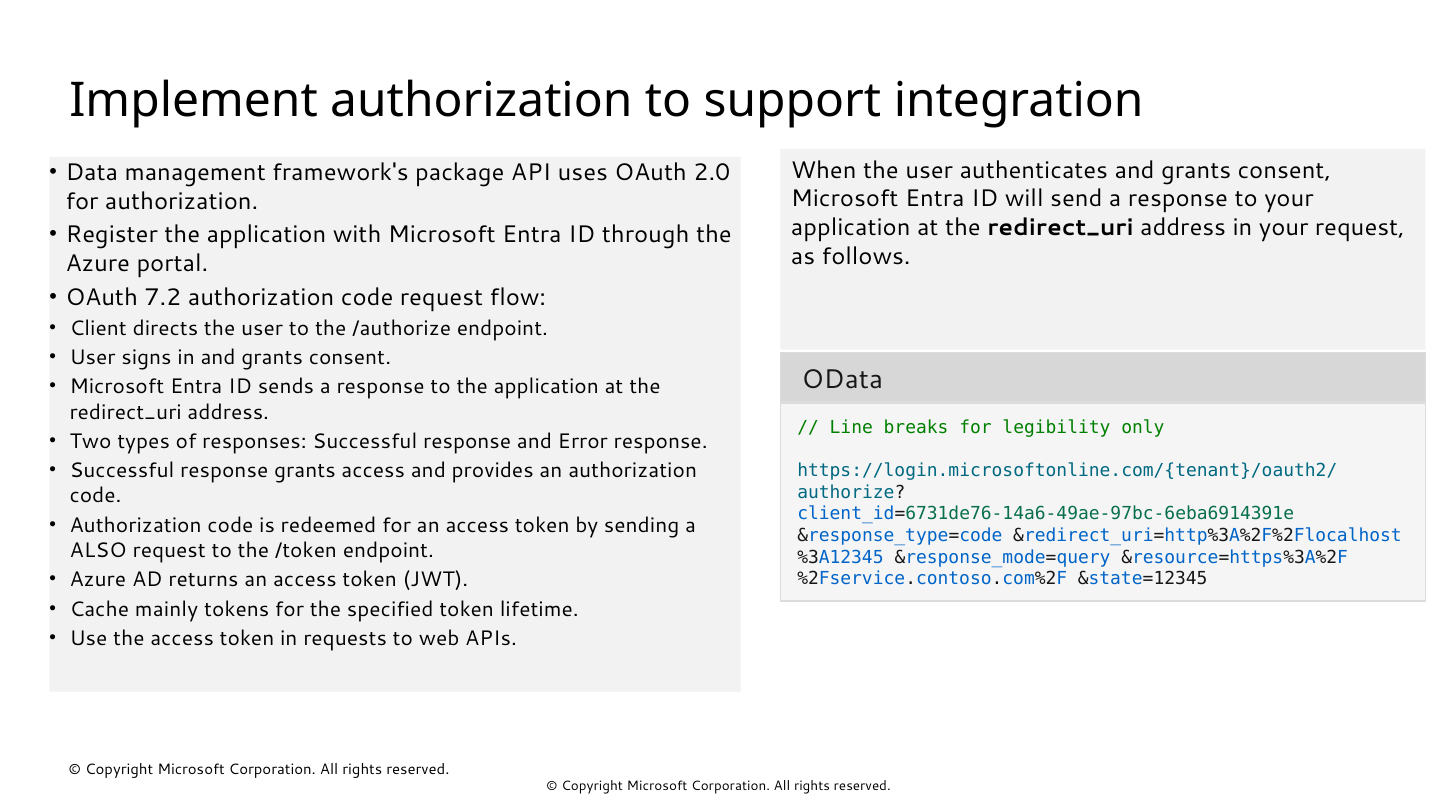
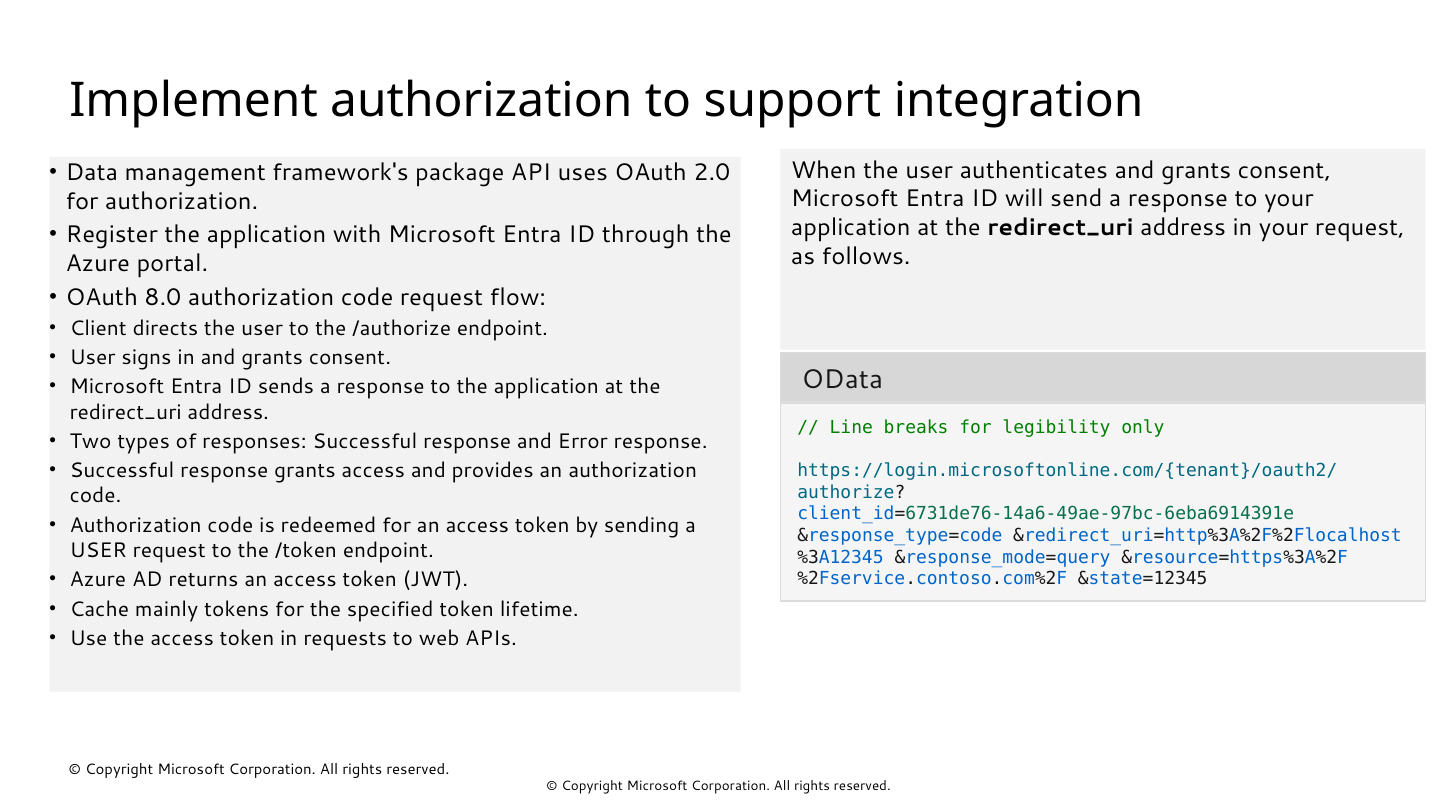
7.2: 7.2 -> 8.0
ALSO at (98, 551): ALSO -> USER
